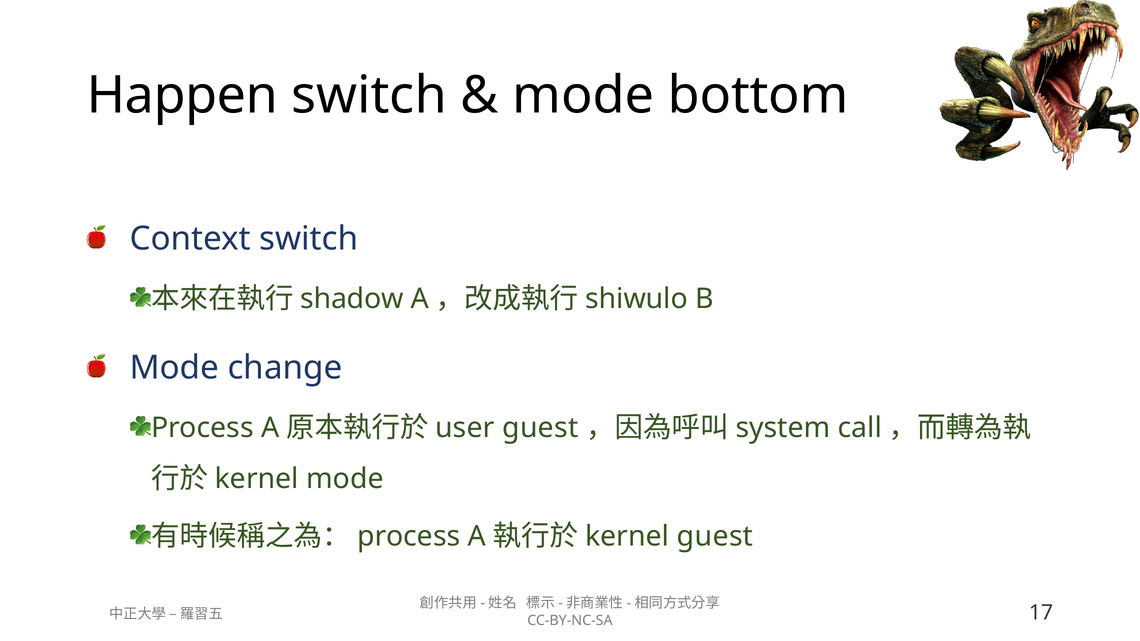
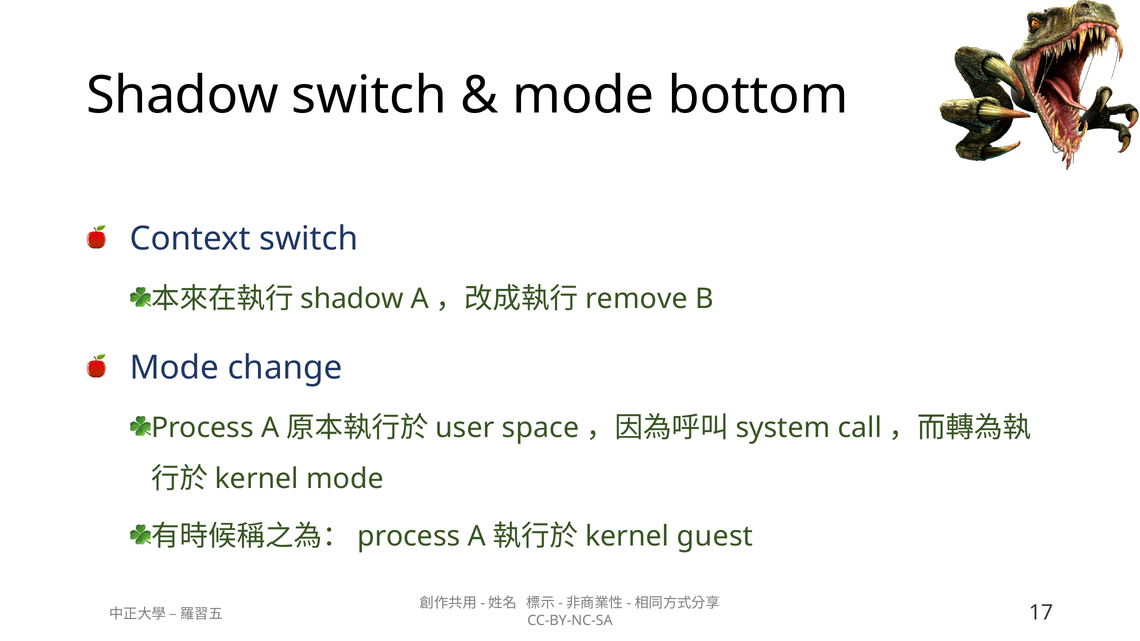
Happen at (182, 96): Happen -> Shadow
shiwulo: shiwulo -> remove
guest at (540, 428): guest -> space
